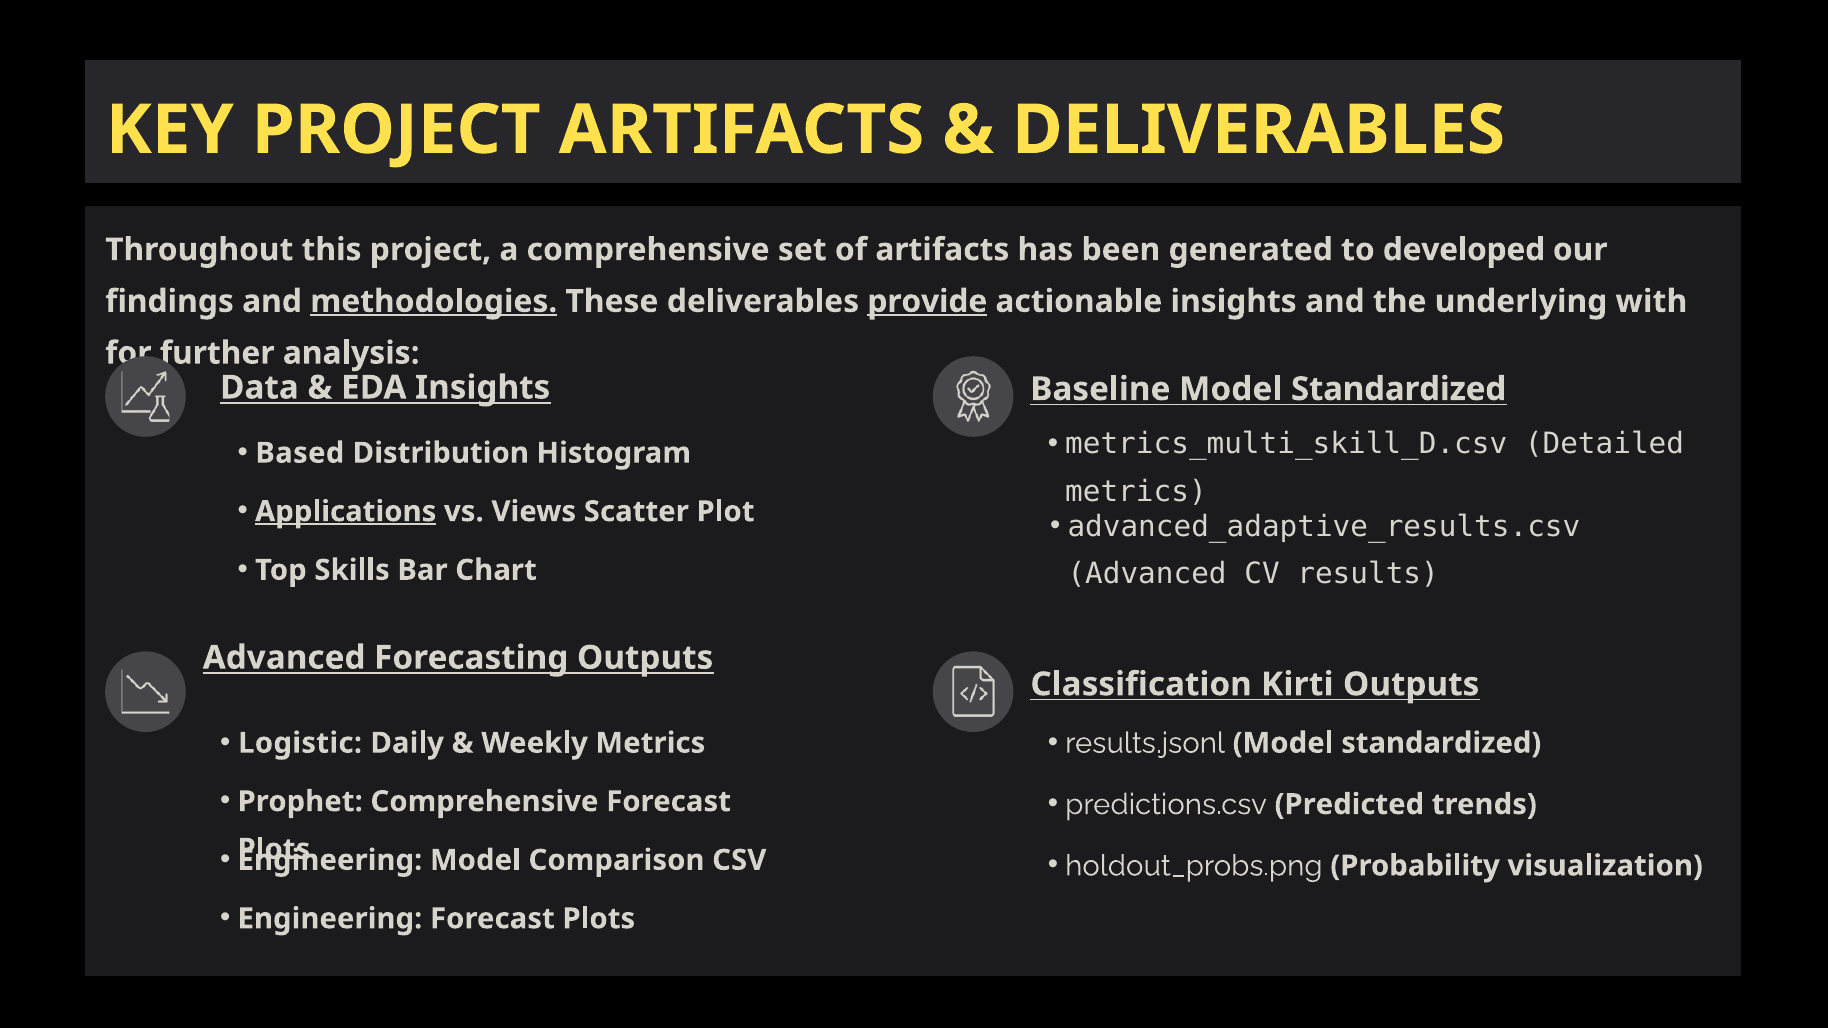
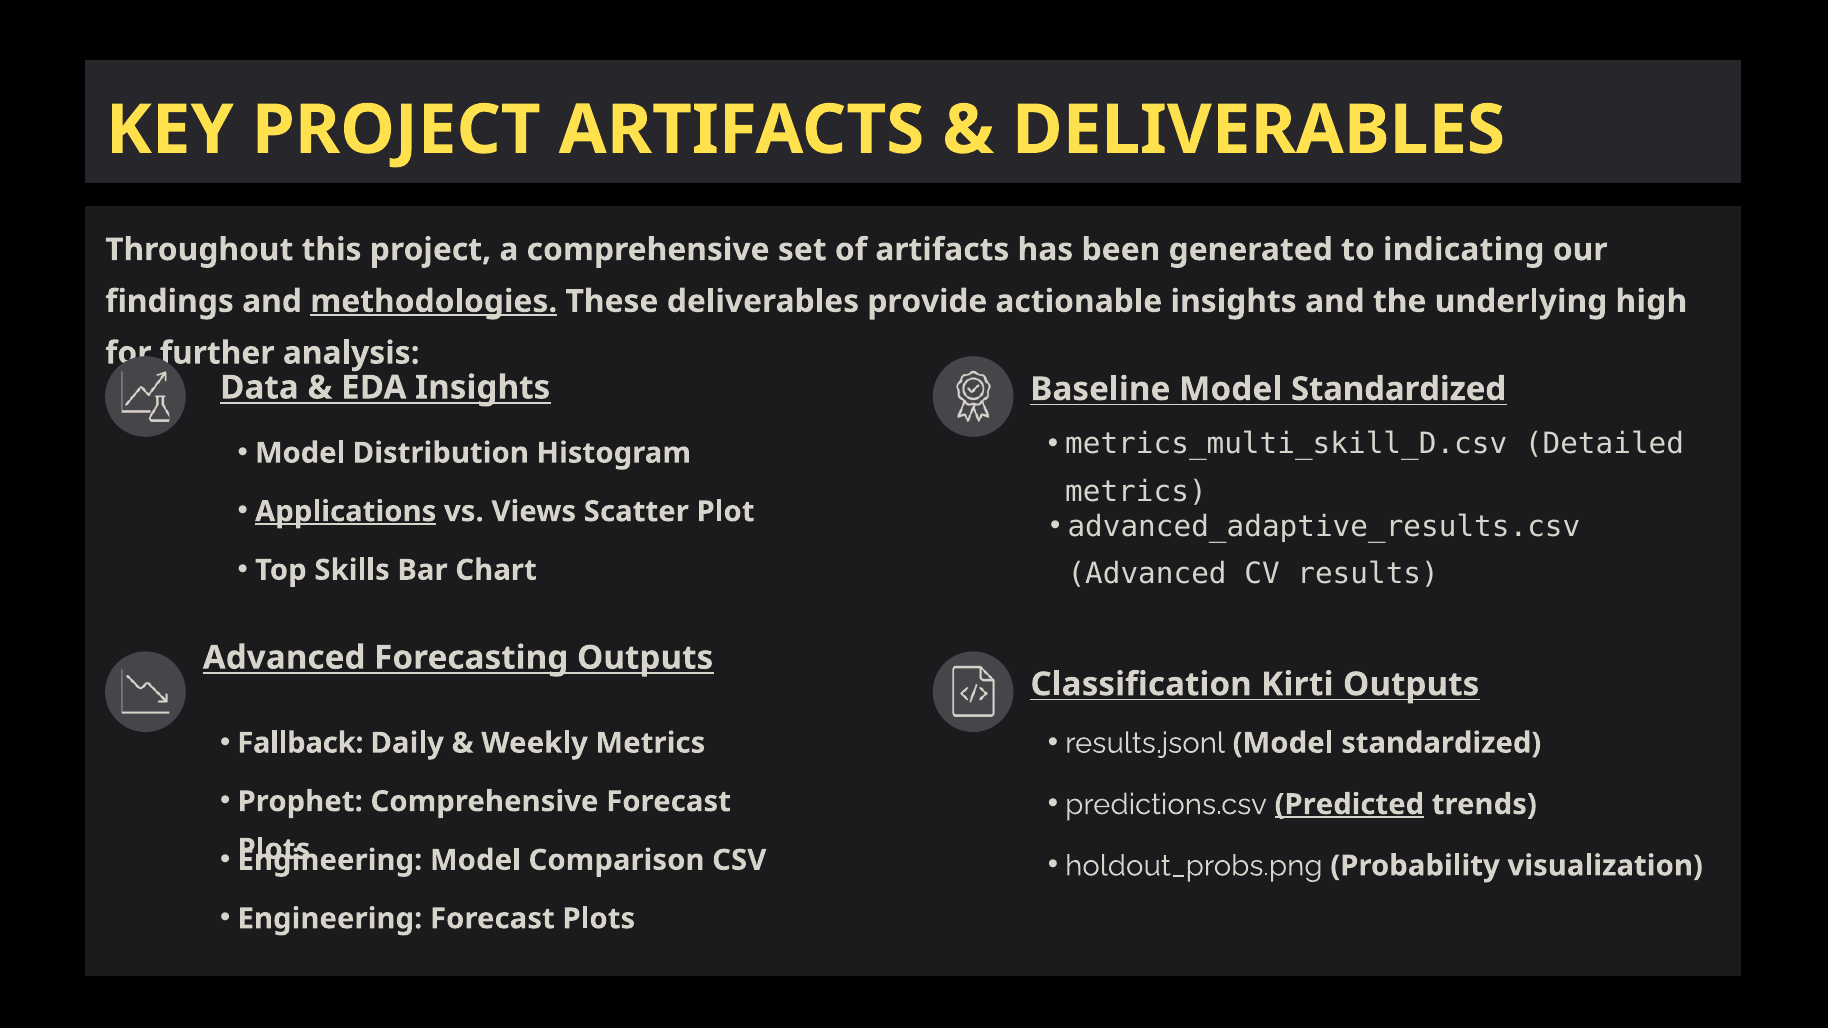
developed: developed -> indicating
provide underline: present -> none
with: with -> high
Based at (300, 453): Based -> Model
Logistic: Logistic -> Fallback
Predicted underline: none -> present
